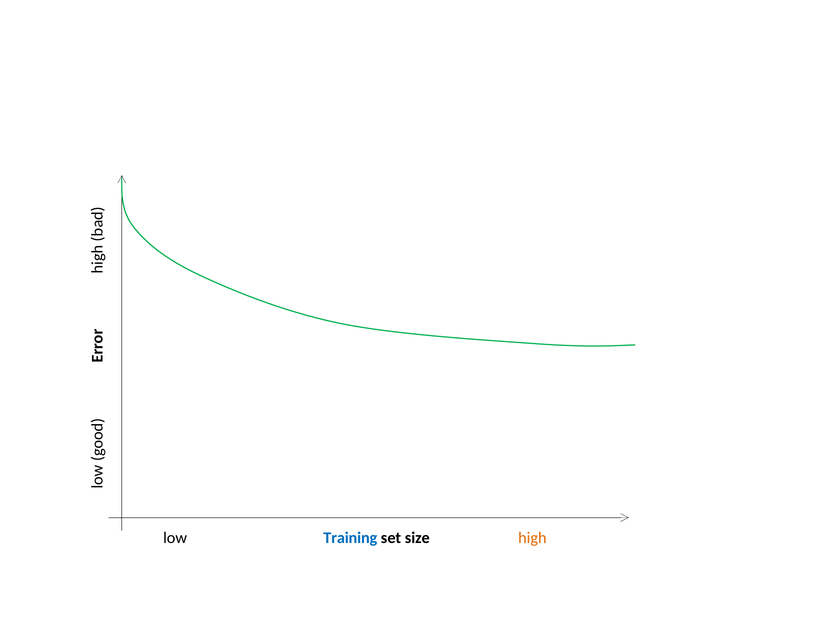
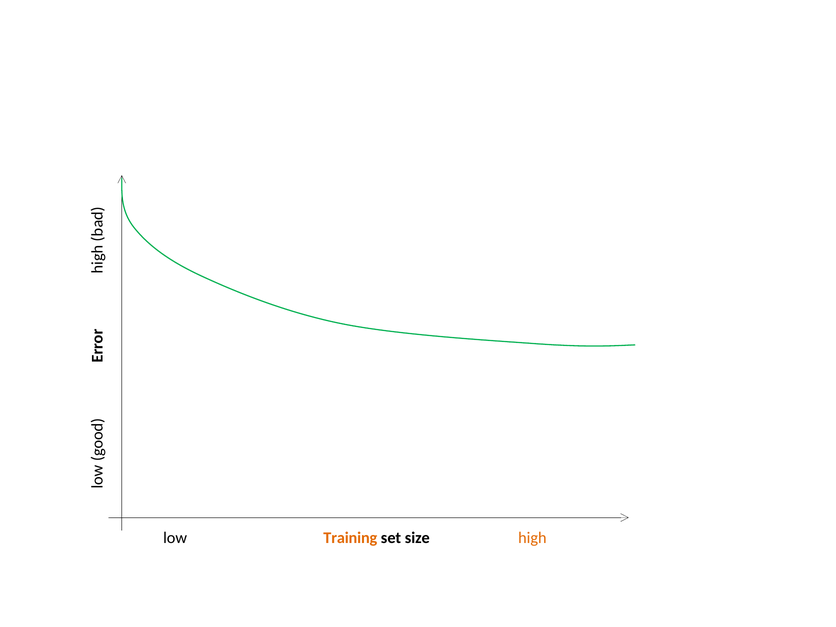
Training colour: blue -> orange
